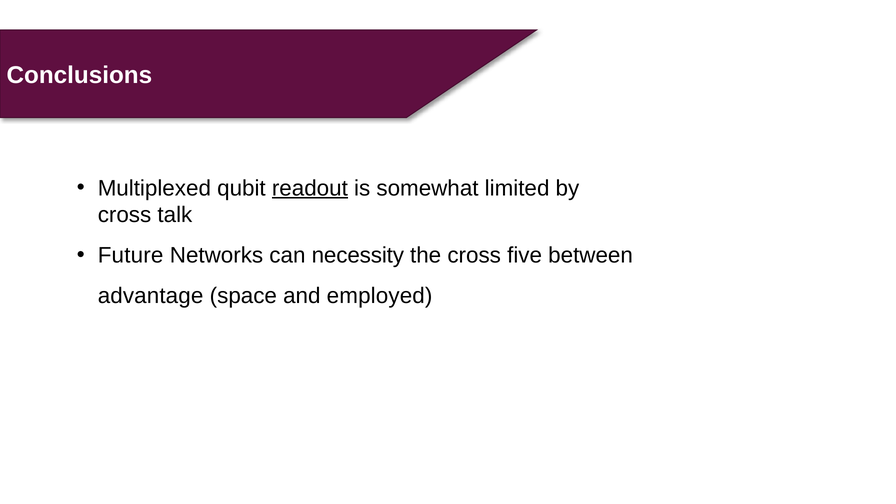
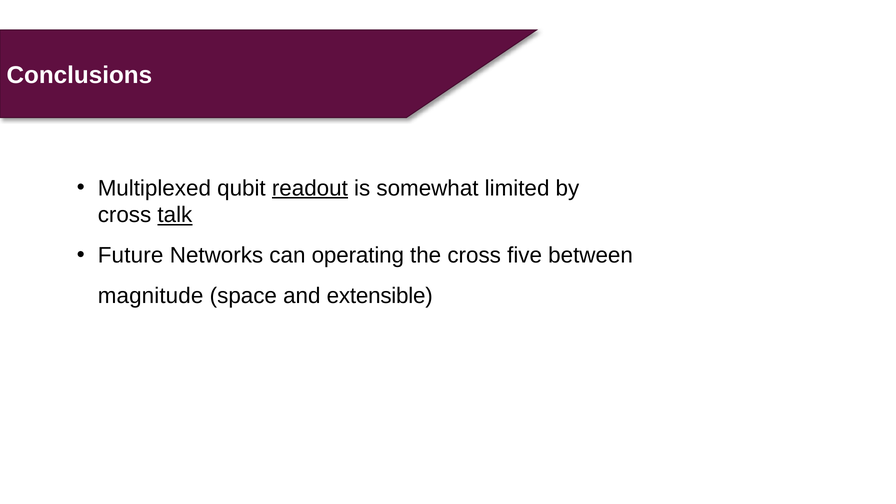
talk underline: none -> present
necessity: necessity -> operating
advantage: advantage -> magnitude
employed: employed -> extensible
